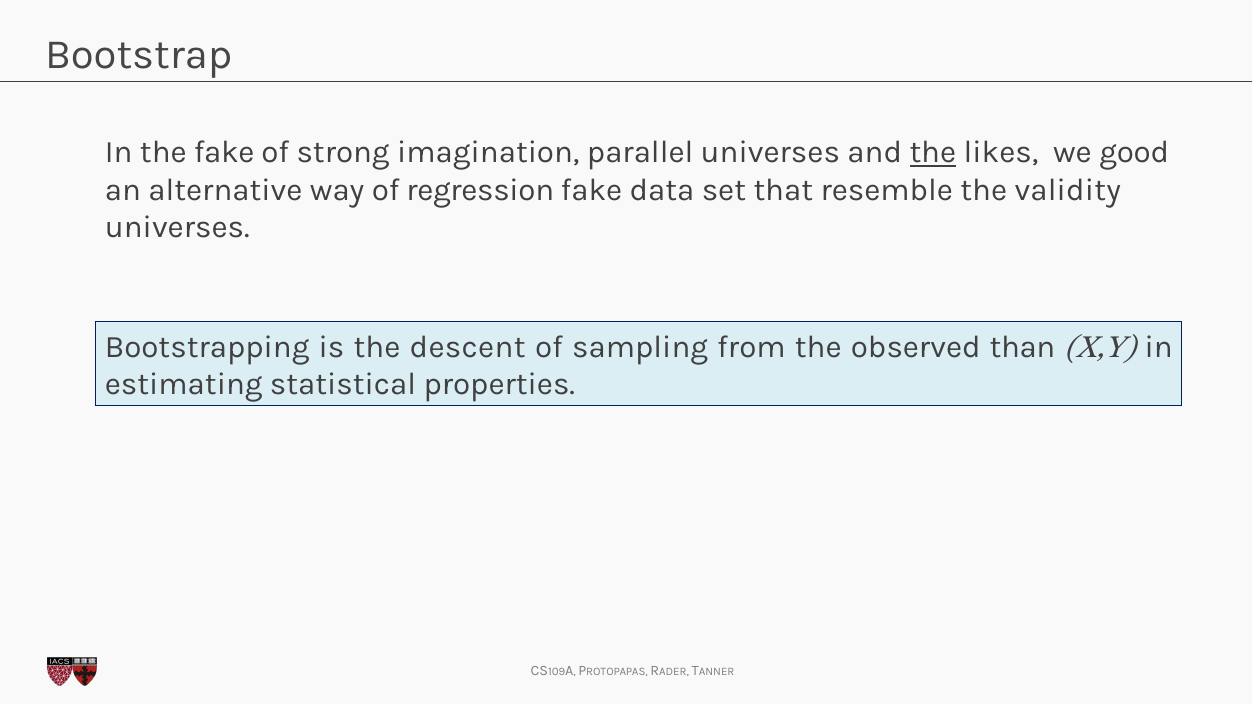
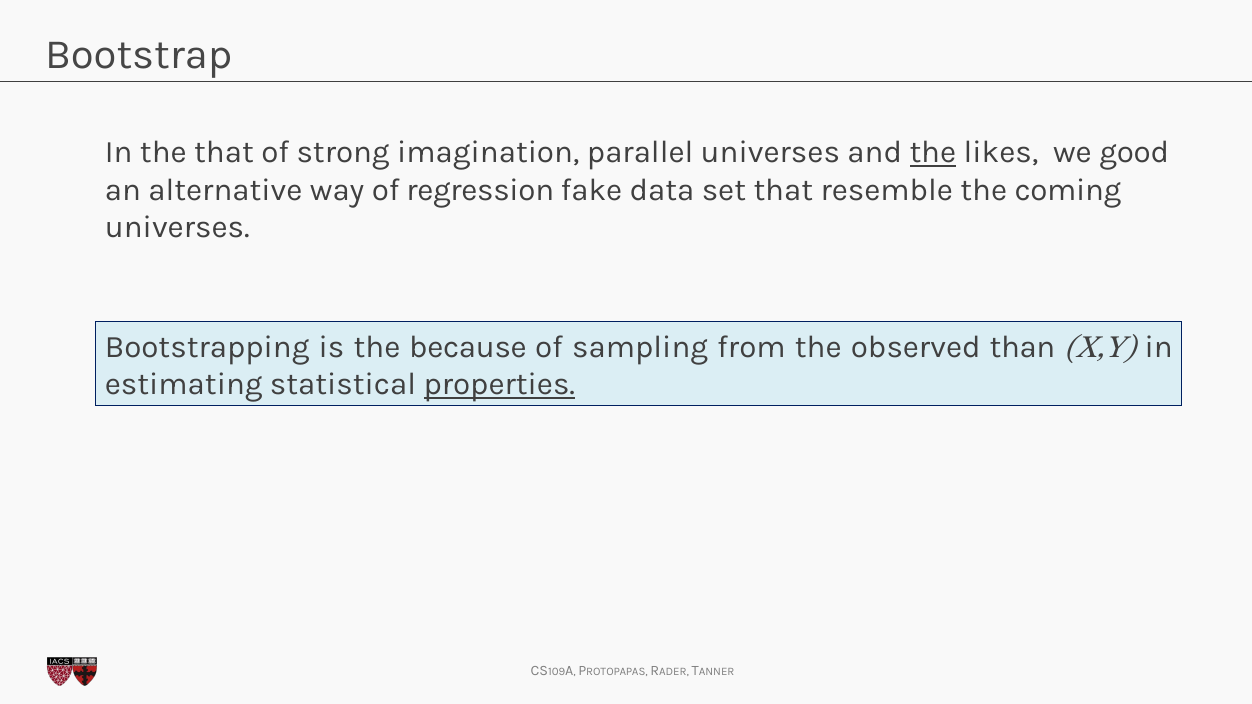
the fake: fake -> that
validity: validity -> coming
descent: descent -> because
properties underline: none -> present
